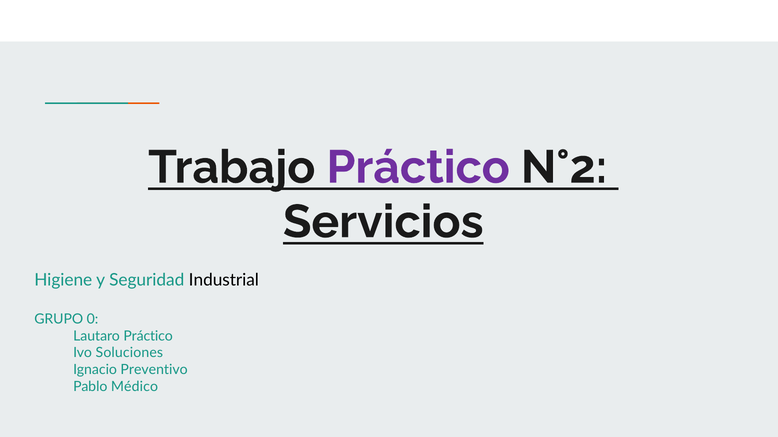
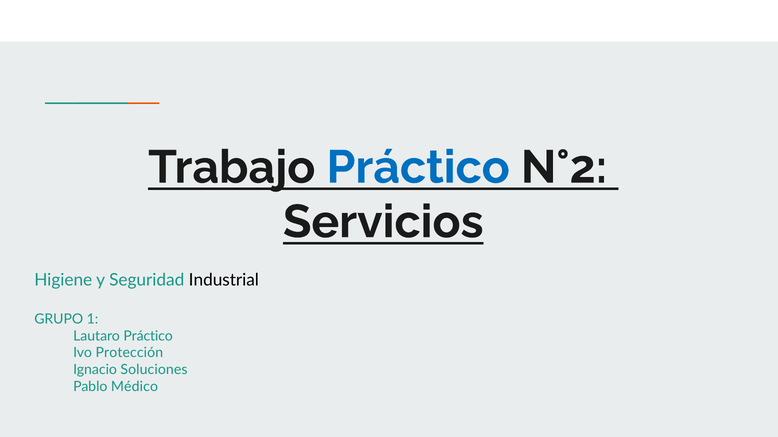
Práctico at (418, 168) colour: purple -> blue
0: 0 -> 1
Soluciones: Soluciones -> Protección
Preventivo: Preventivo -> Soluciones
